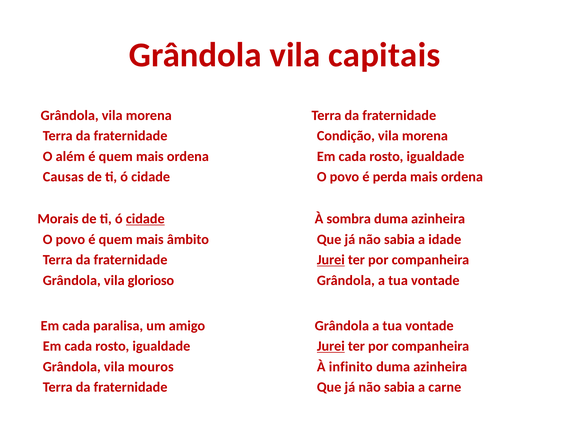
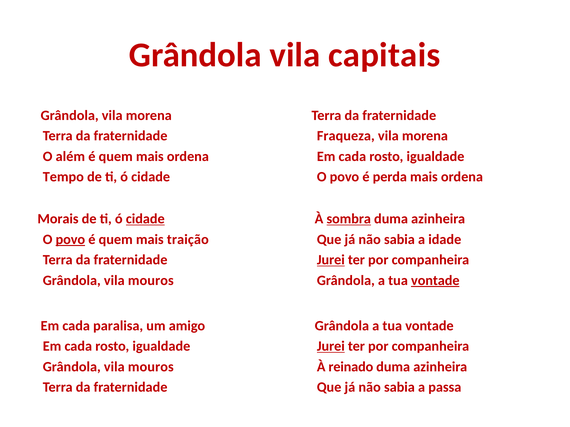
Condição: Condição -> Fraqueza
Causas: Causas -> Tempo
sombra underline: none -> present
povo at (70, 240) underline: none -> present
âmbito: âmbito -> traição
glorioso at (151, 281): glorioso -> mouros
vontade at (435, 281) underline: none -> present
infinito: infinito -> reinado
carne: carne -> passa
